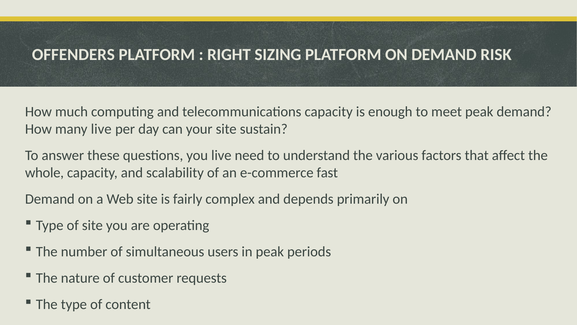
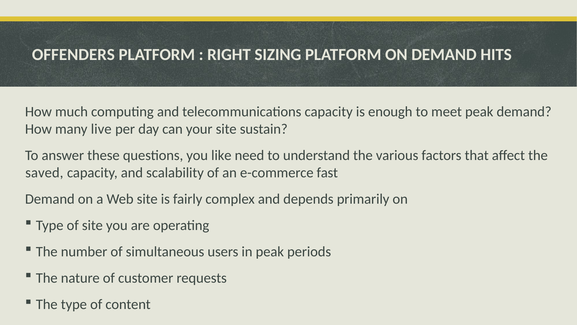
RISK: RISK -> HITS
you live: live -> like
whole: whole -> saved
